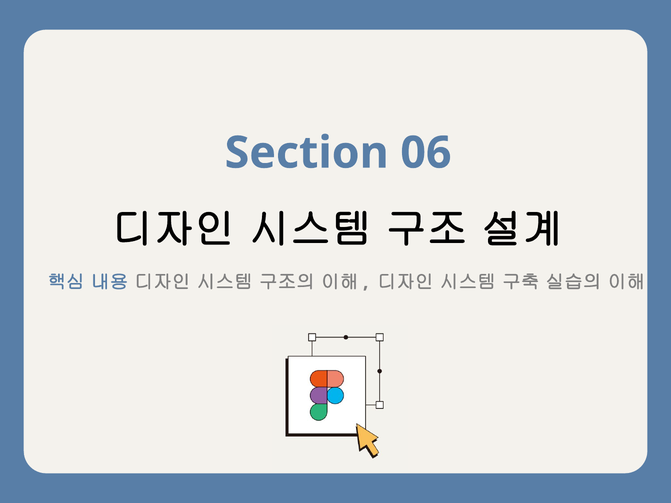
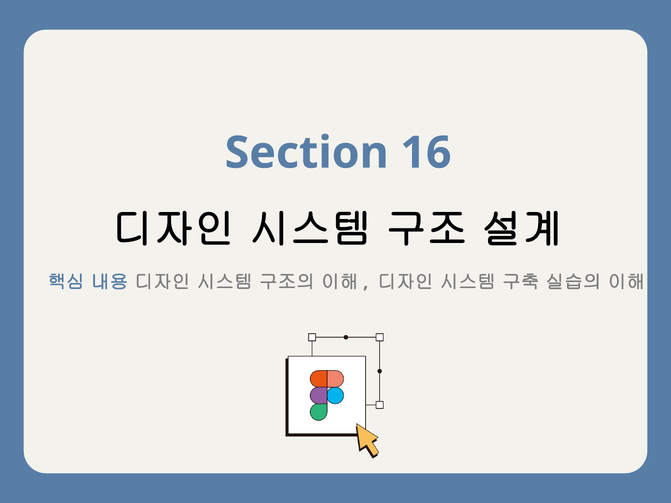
06: 06 -> 16
